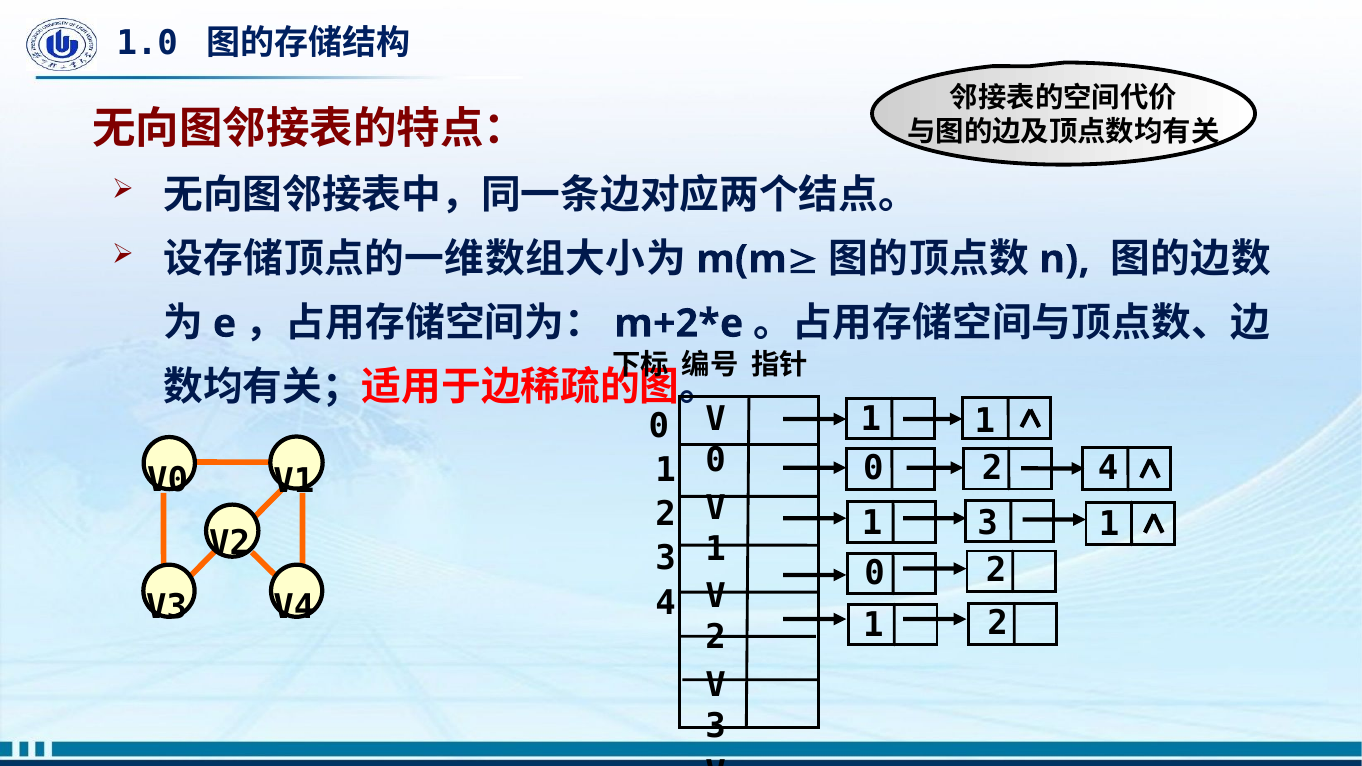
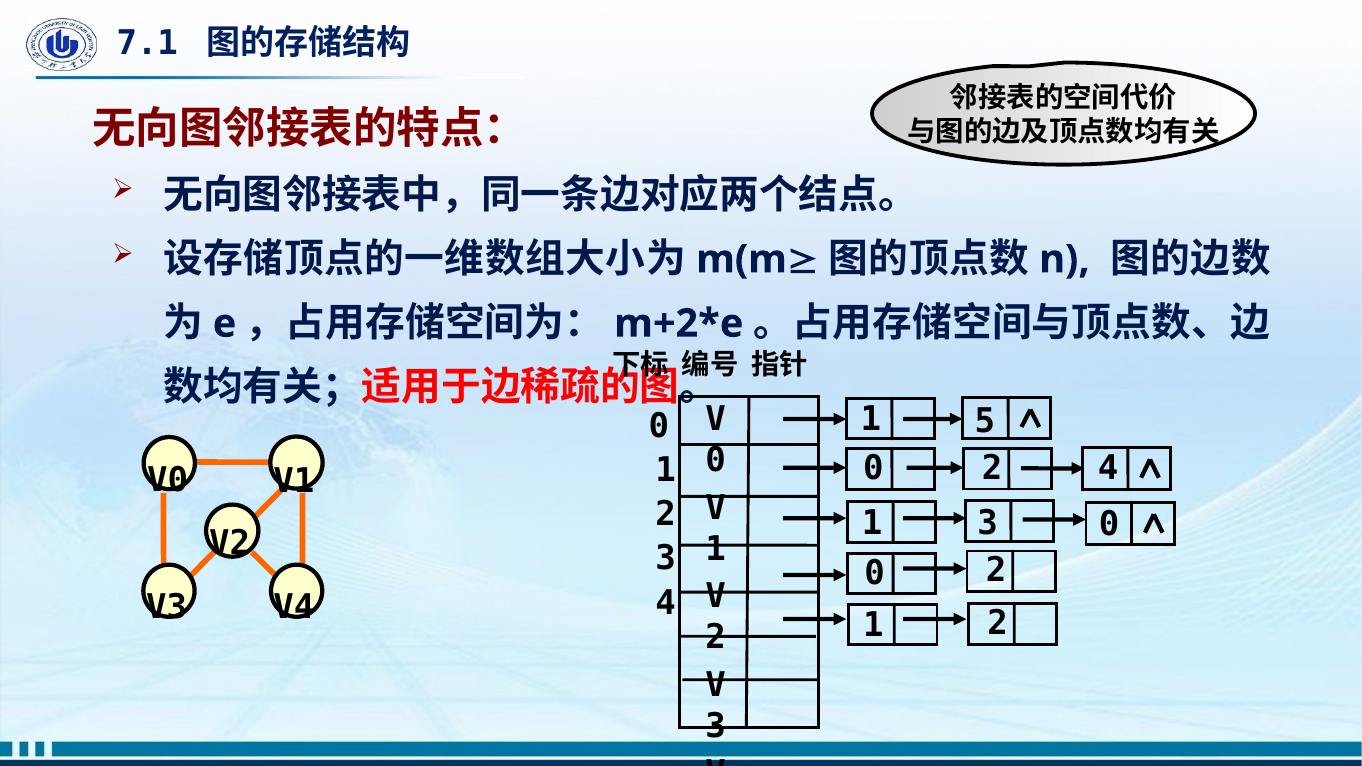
1.0: 1.0 -> 7.1
1 at (985, 421): 1 -> 5
3 1: 1 -> 0
